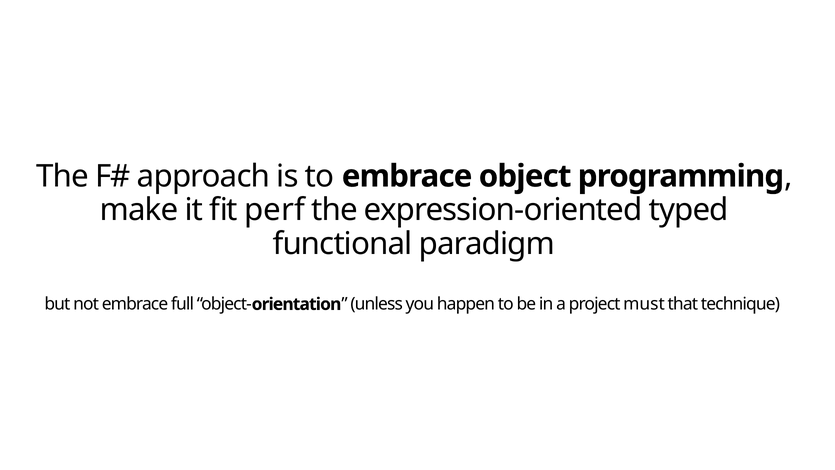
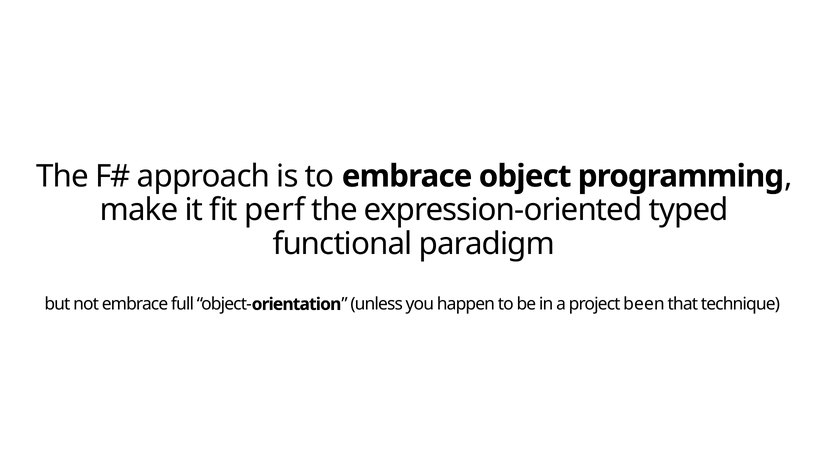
must: must -> been
